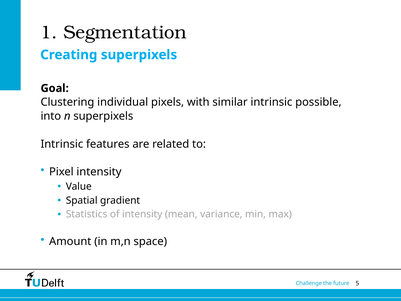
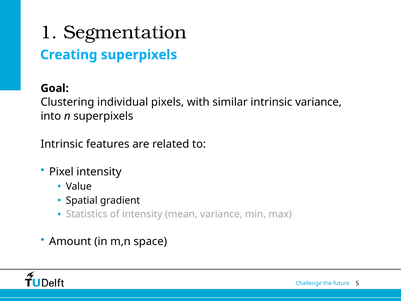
intrinsic possible: possible -> variance
